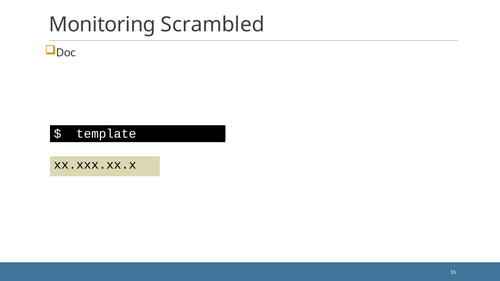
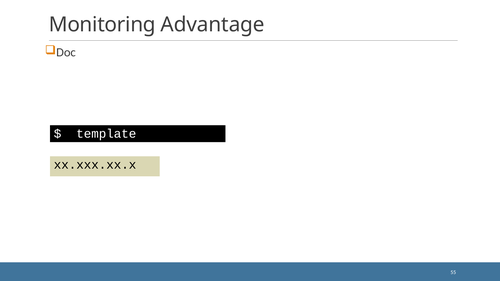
Scrambled: Scrambled -> Advantage
